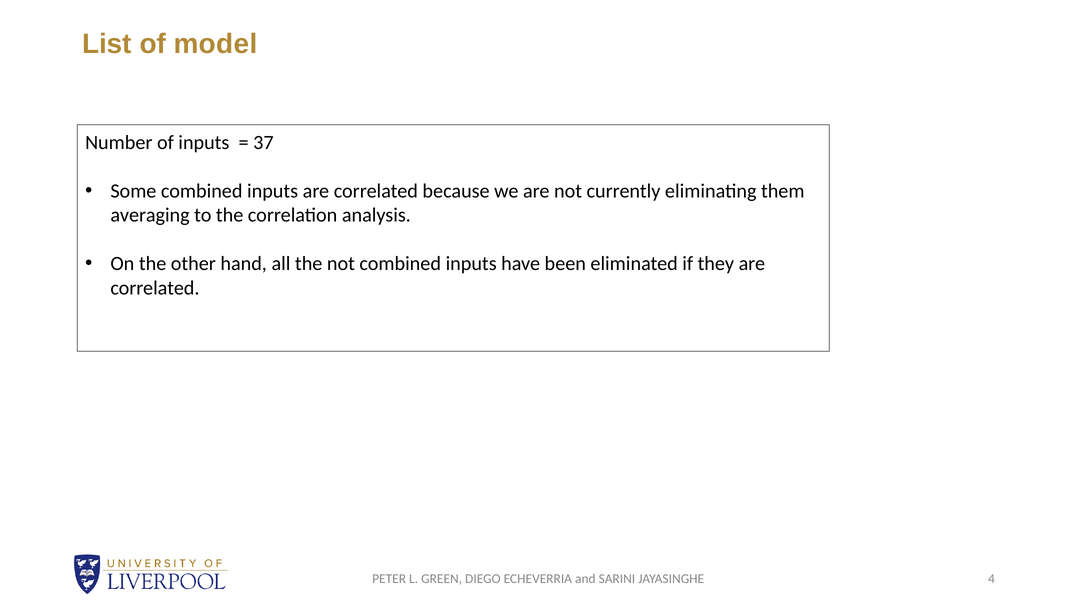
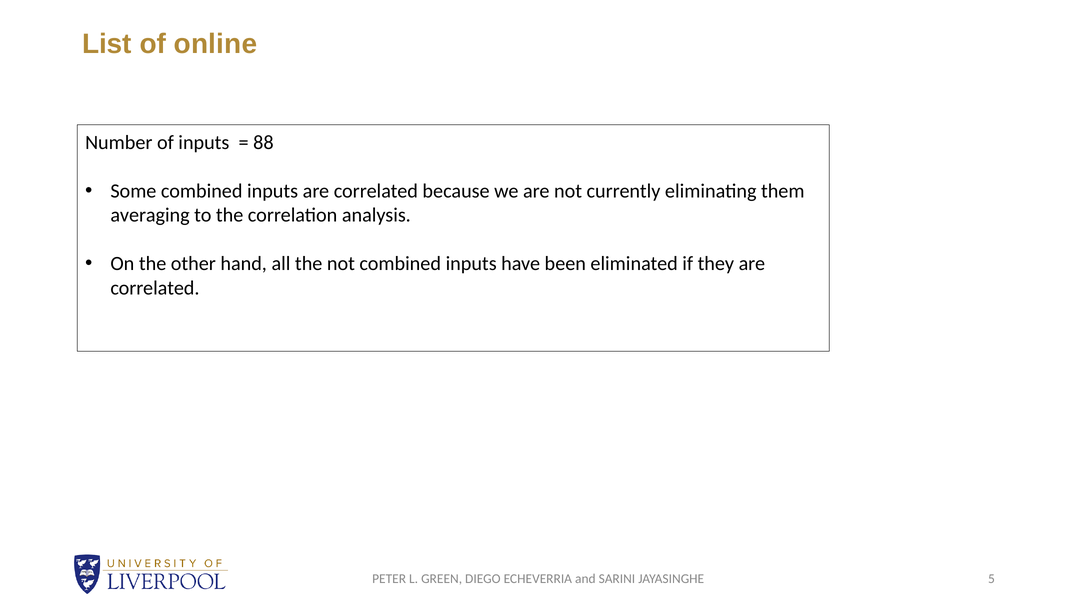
model: model -> online
37: 37 -> 88
4: 4 -> 5
